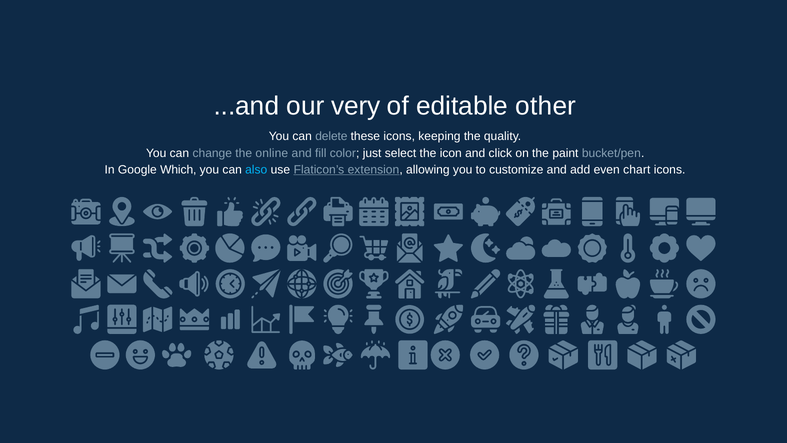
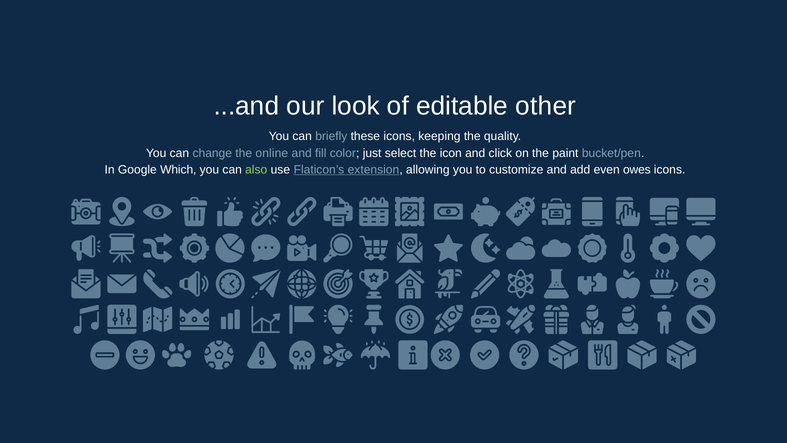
very: very -> look
delete: delete -> briefly
also colour: light blue -> light green
chart: chart -> owes
